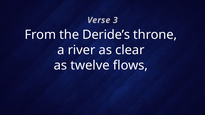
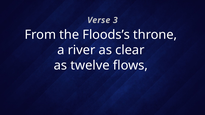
Deride’s: Deride’s -> Floods’s
